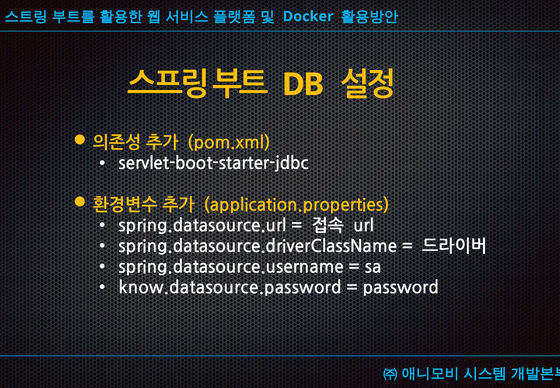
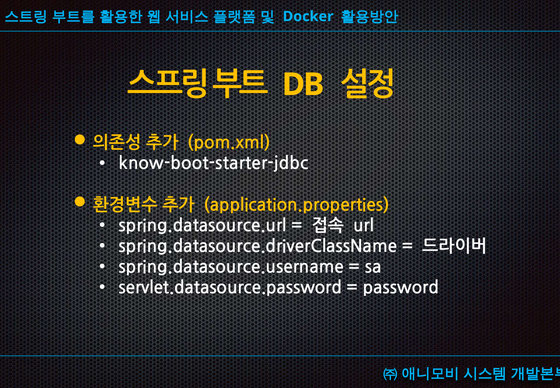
servlet-boot-starter-jdbc: servlet-boot-starter-jdbc -> know-boot-starter-jdbc
know.datasource.password: know.datasource.password -> servlet.datasource.password
